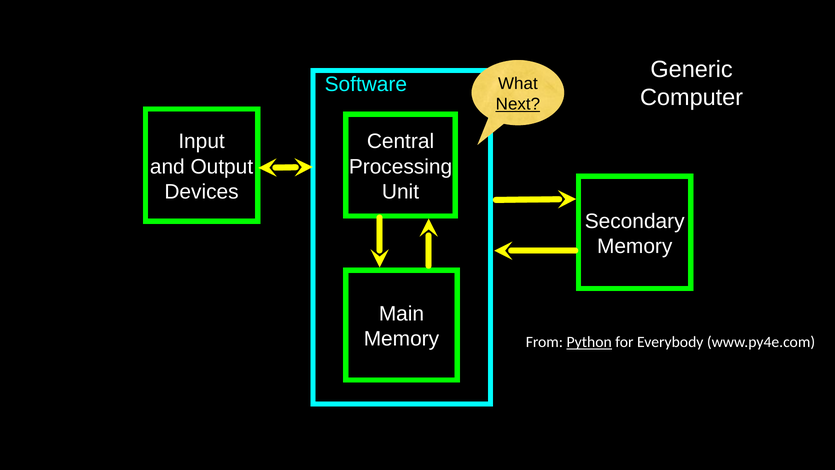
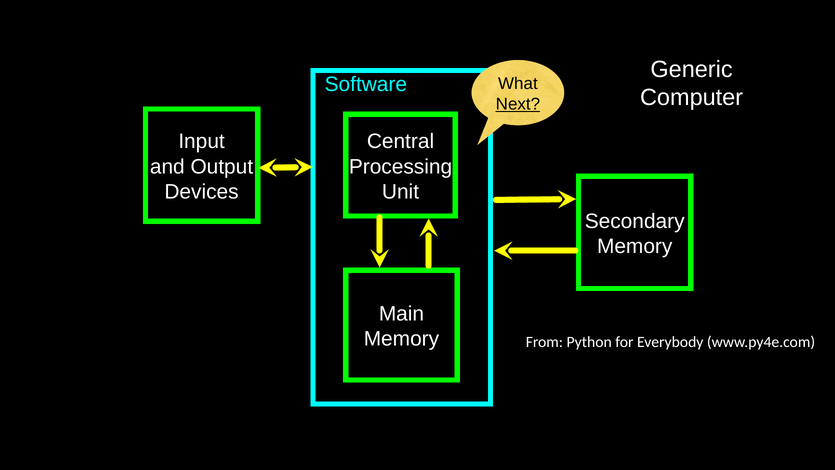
Python underline: present -> none
